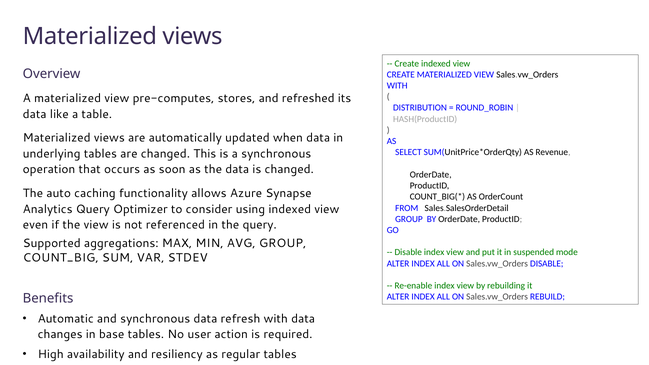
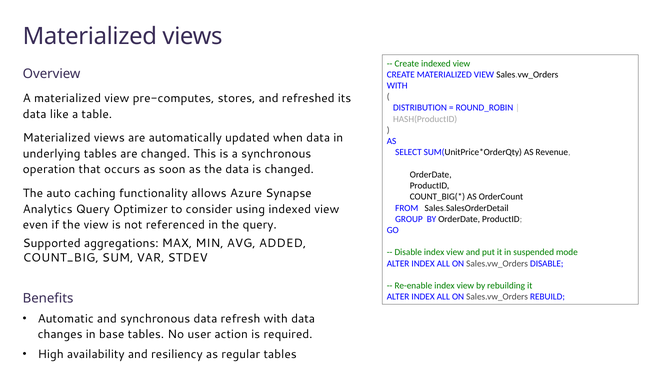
AVG GROUP: GROUP -> ADDED
